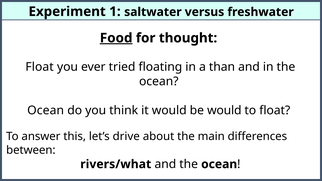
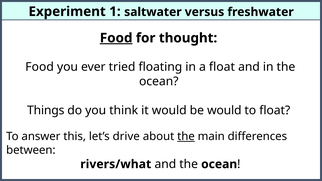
Float at (40, 67): Float -> Food
a than: than -> float
Ocean at (46, 110): Ocean -> Things
the at (186, 136) underline: none -> present
